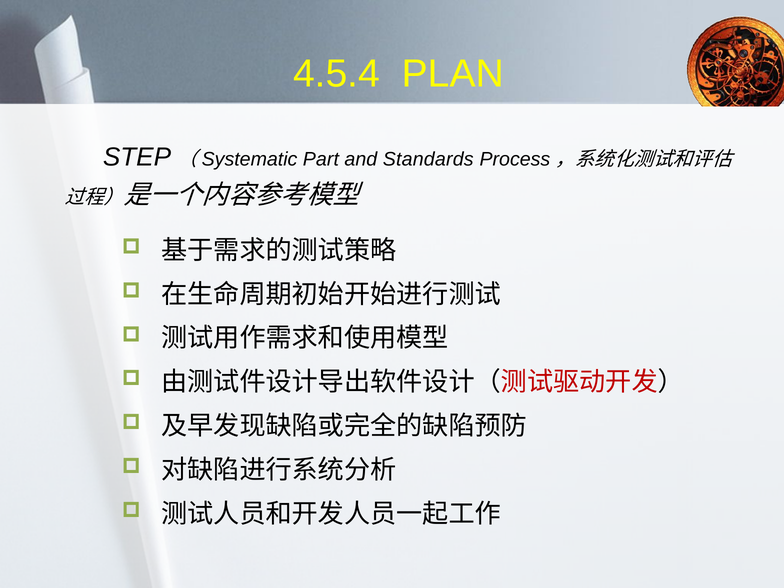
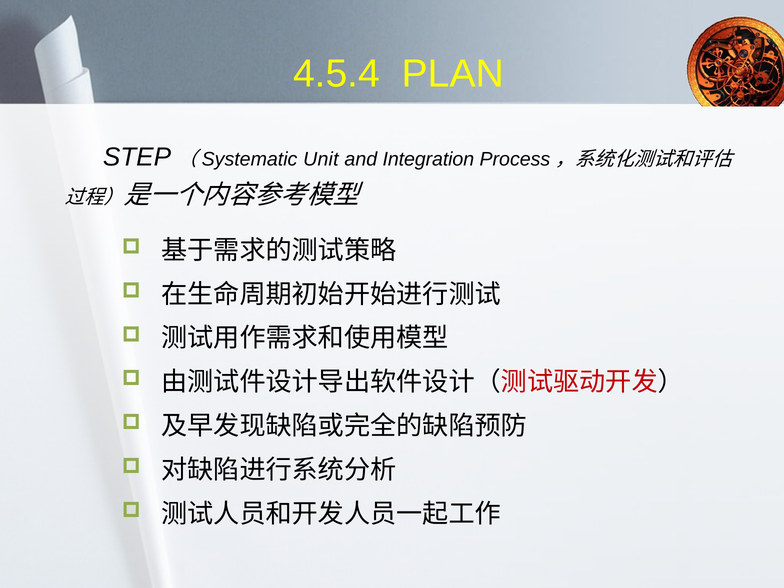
Part: Part -> Unit
Standards: Standards -> Integration
